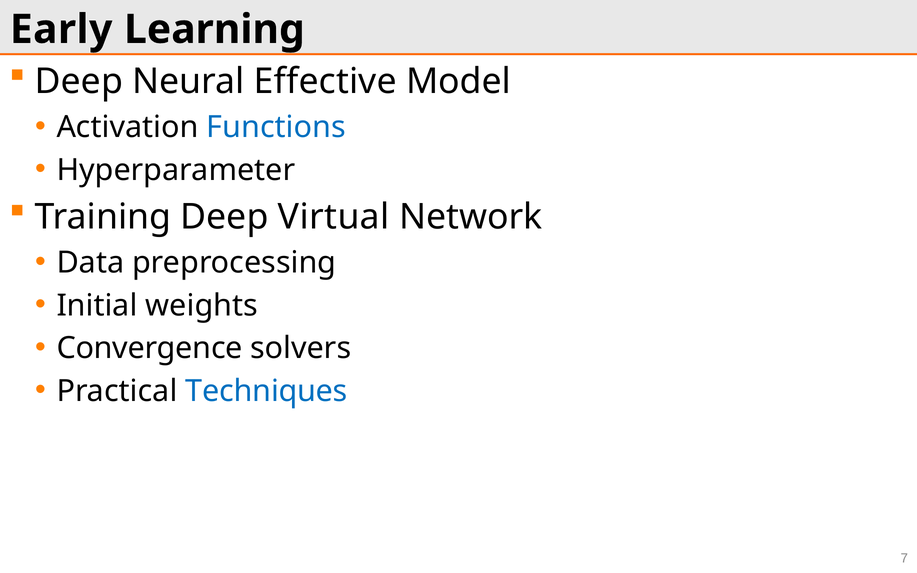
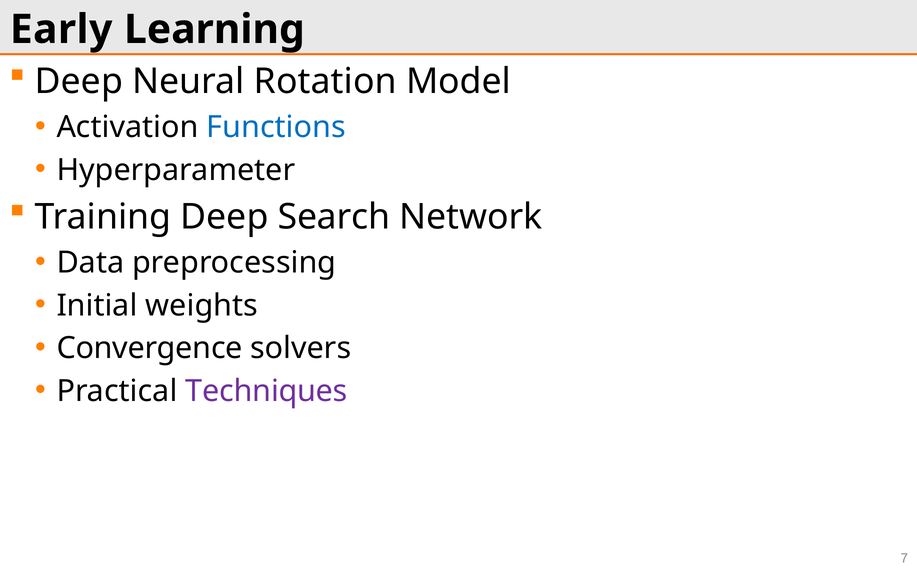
Effective: Effective -> Rotation
Virtual: Virtual -> Search
Techniques colour: blue -> purple
